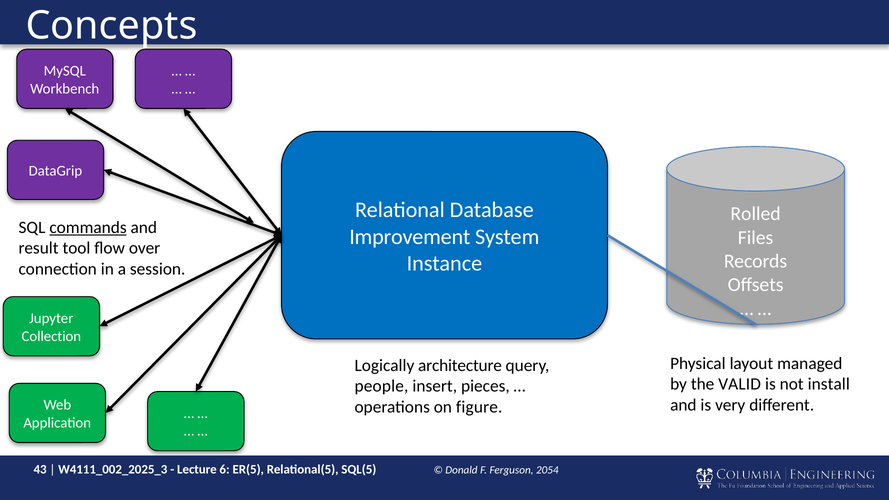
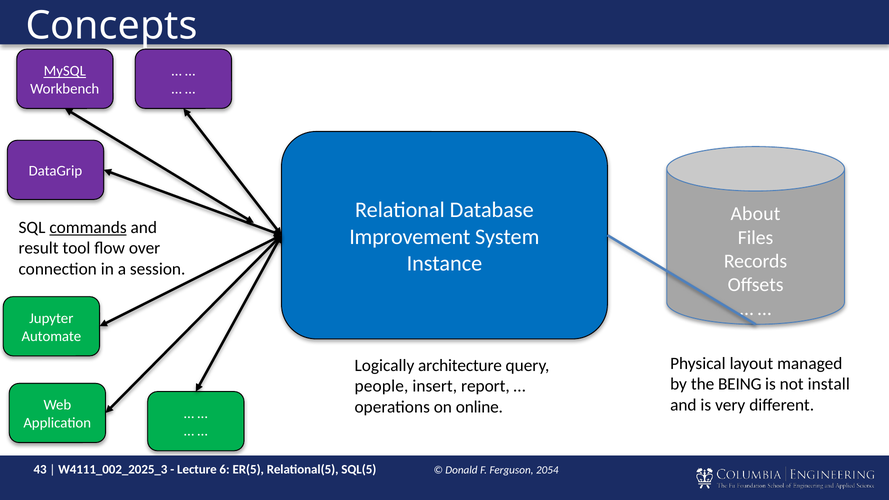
MySQL underline: none -> present
Rolled: Rolled -> About
Collection: Collection -> Automate
VALID: VALID -> BEING
pieces: pieces -> report
figure: figure -> online
